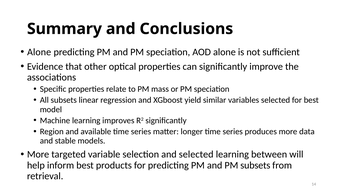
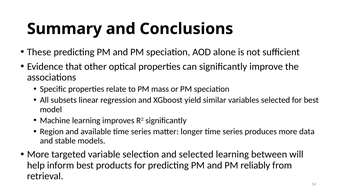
Alone at (39, 52): Alone -> These
PM subsets: subsets -> reliably
